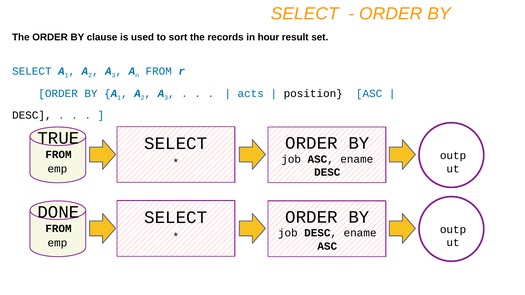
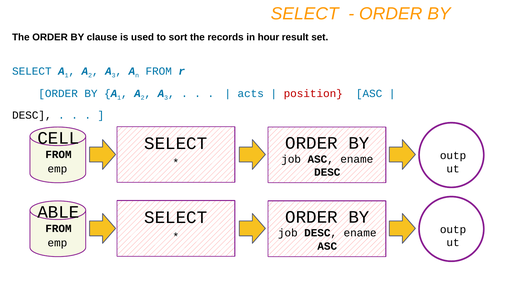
position colour: black -> red
TRUE: TRUE -> CELL
DONE: DONE -> ABLE
